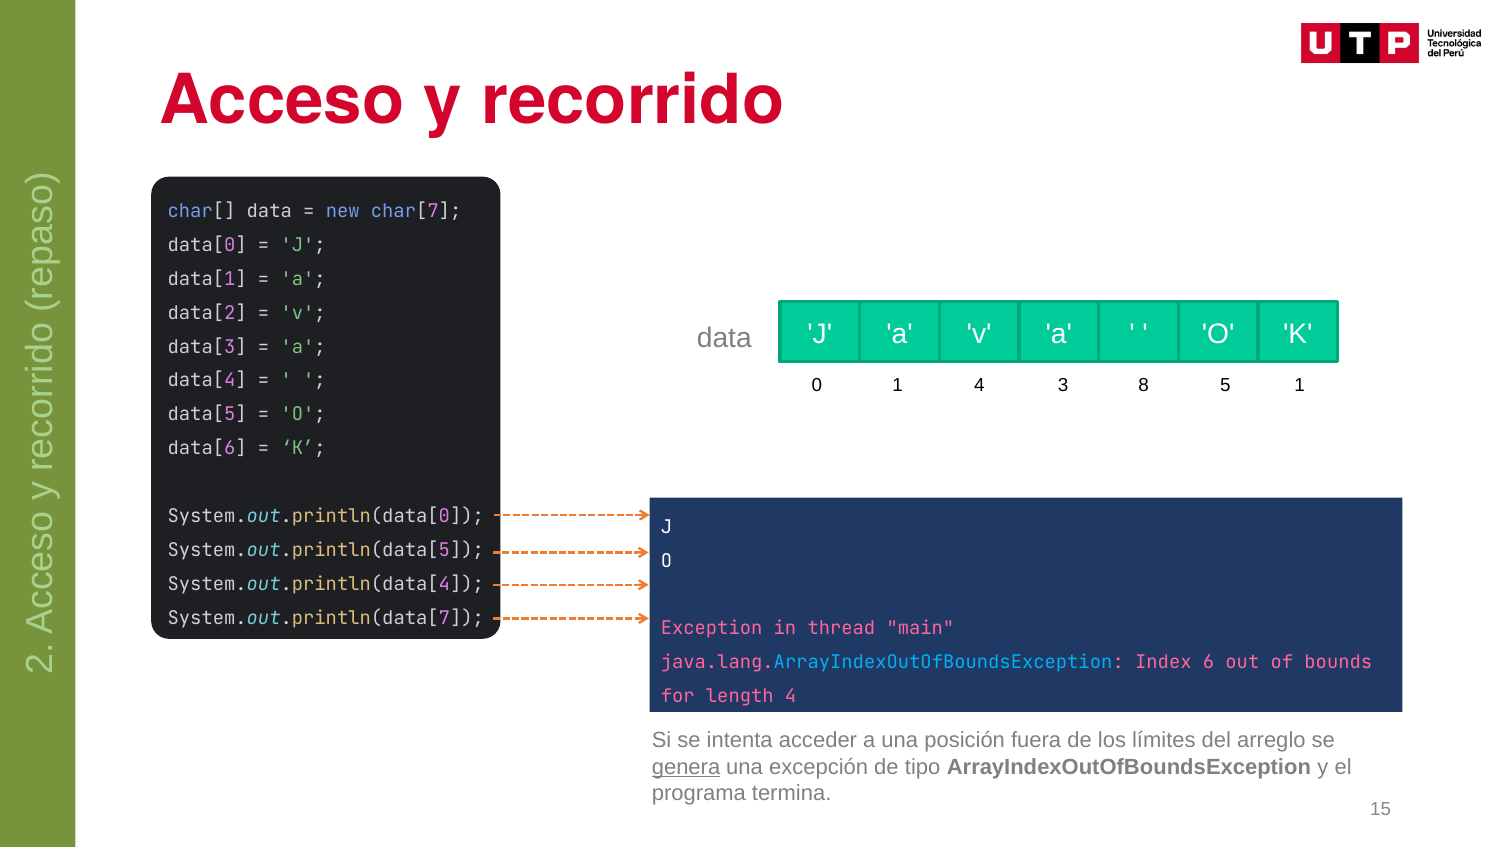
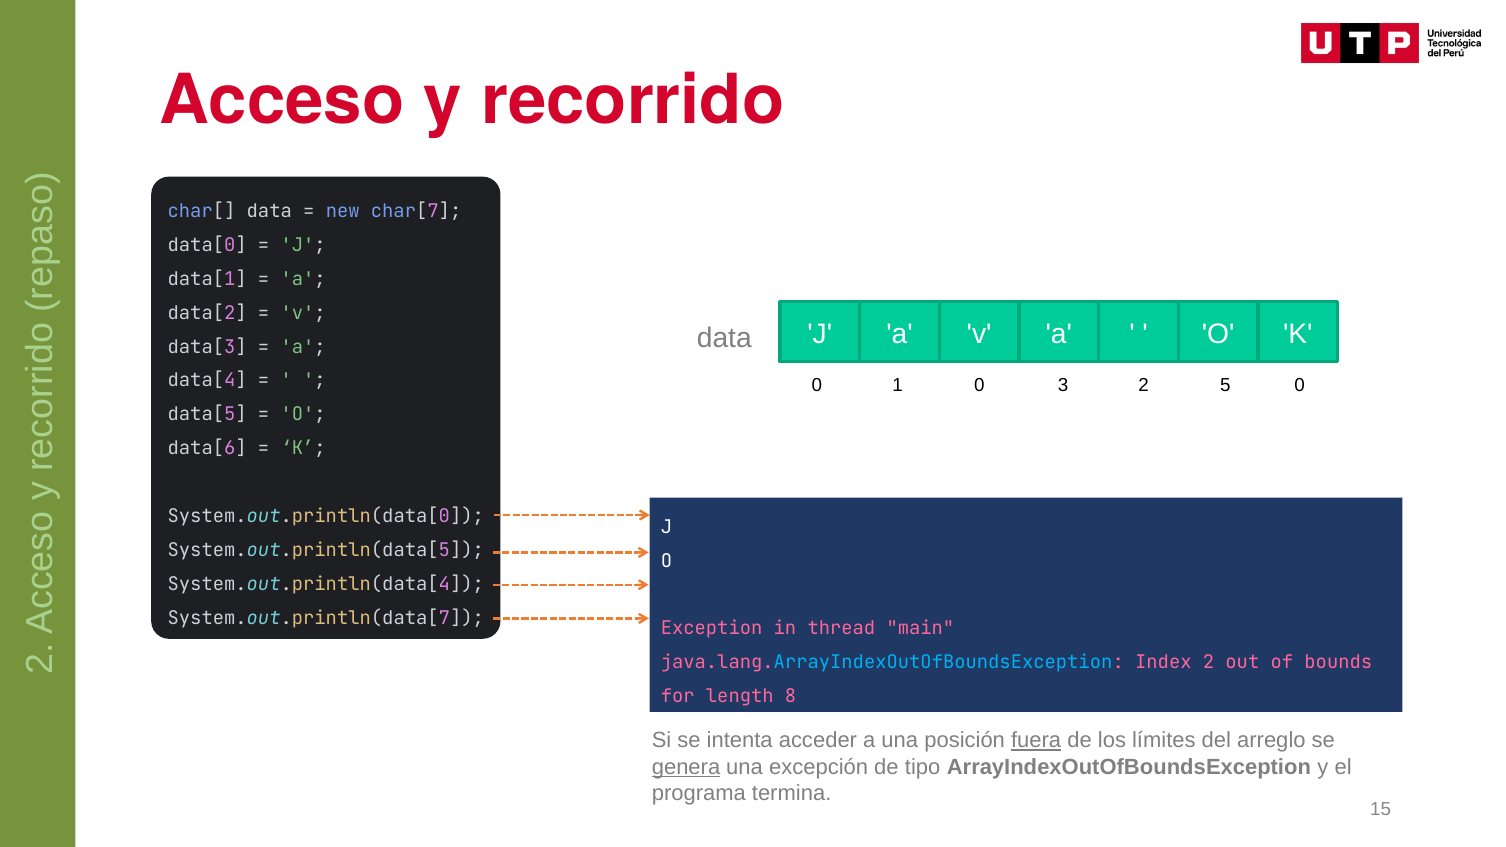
1 4: 4 -> 0
3 8: 8 -> 2
5 1: 1 -> 0
Index 6: 6 -> 2
length 4: 4 -> 8
fuera underline: none -> present
